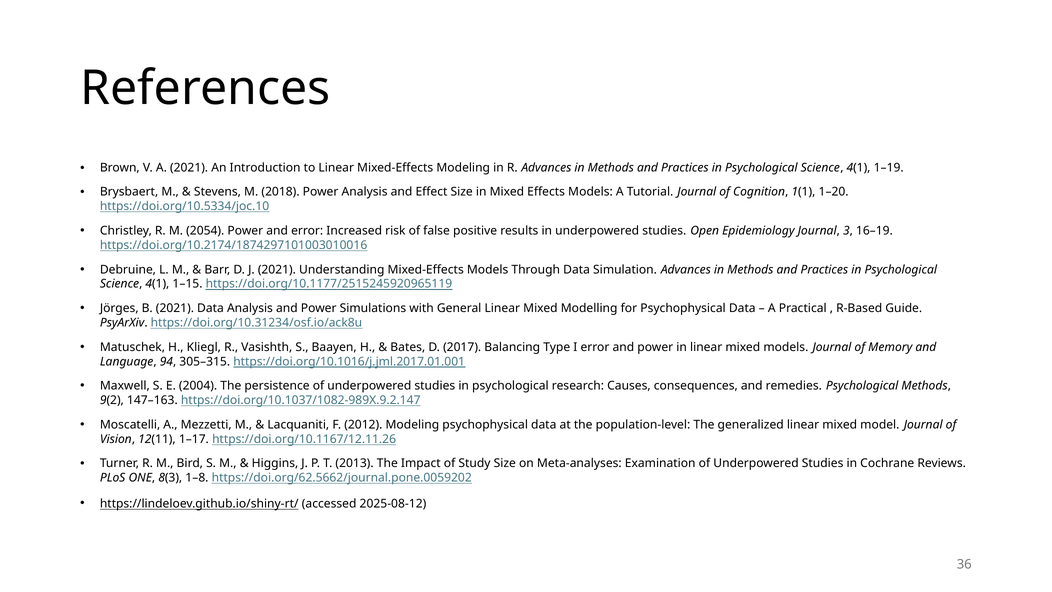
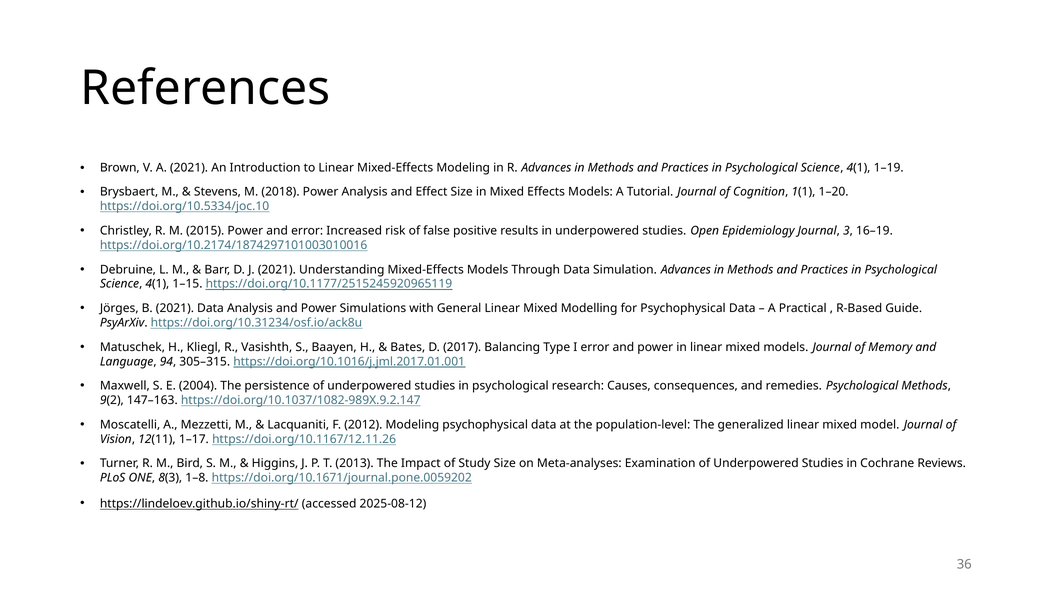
2054: 2054 -> 2015
https://doi.org/62.5662/journal.pone.0059202: https://doi.org/62.5662/journal.pone.0059202 -> https://doi.org/10.1671/journal.pone.0059202
